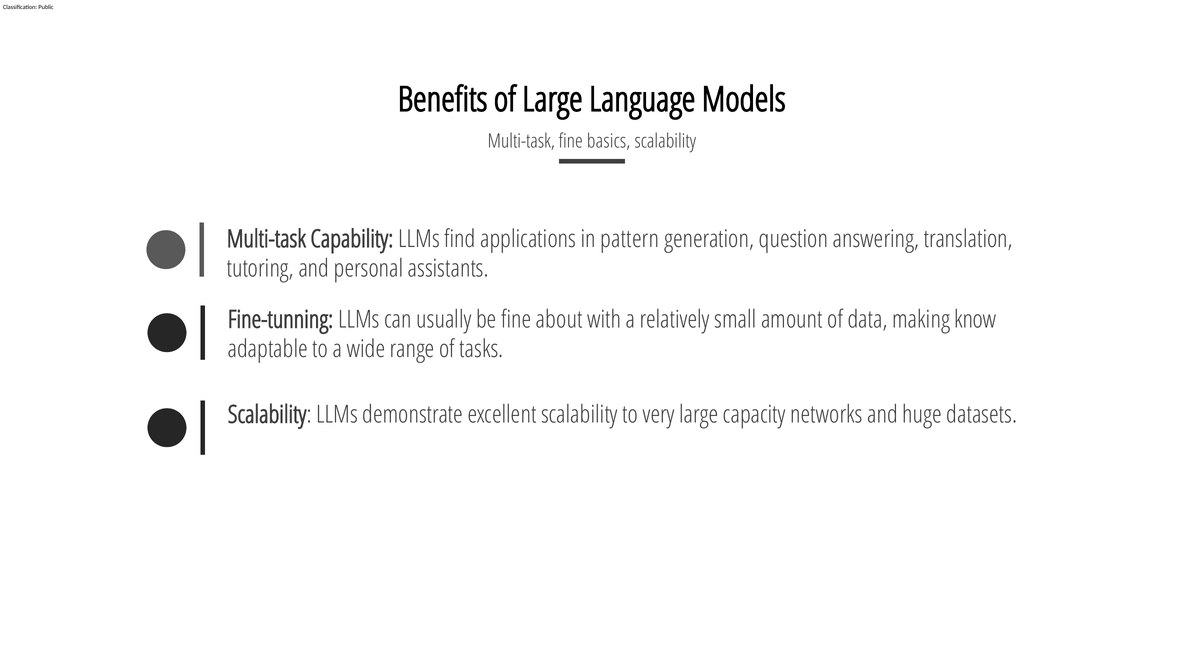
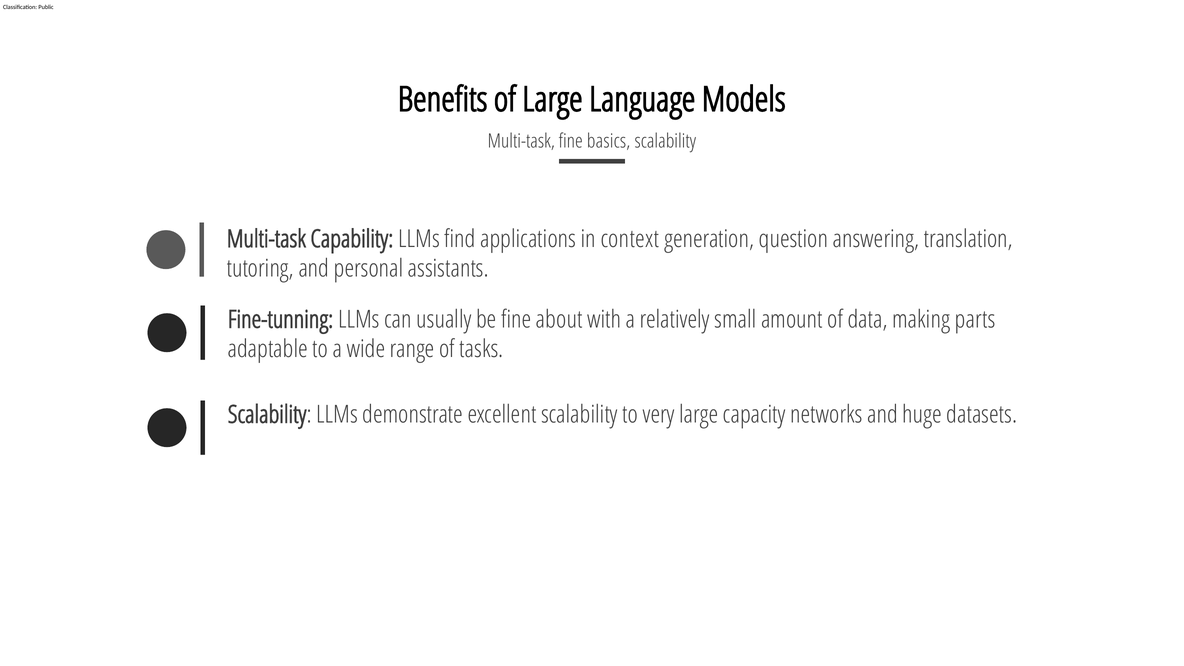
pattern: pattern -> context
know: know -> parts
